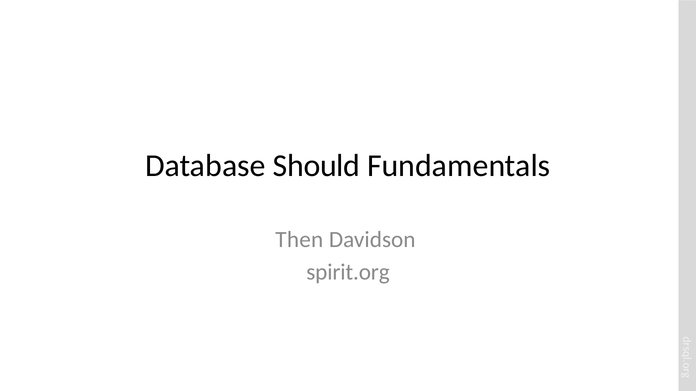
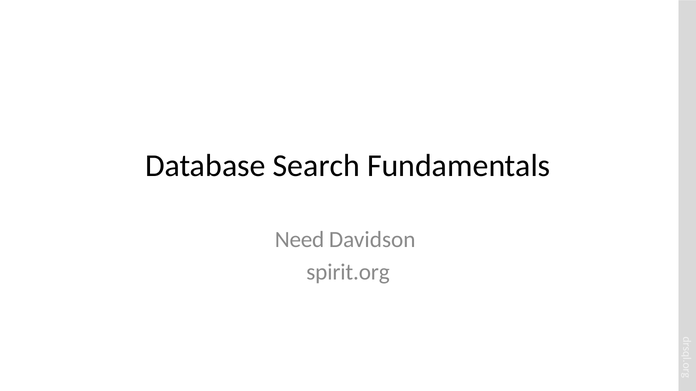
Should: Should -> Search
Then: Then -> Need
